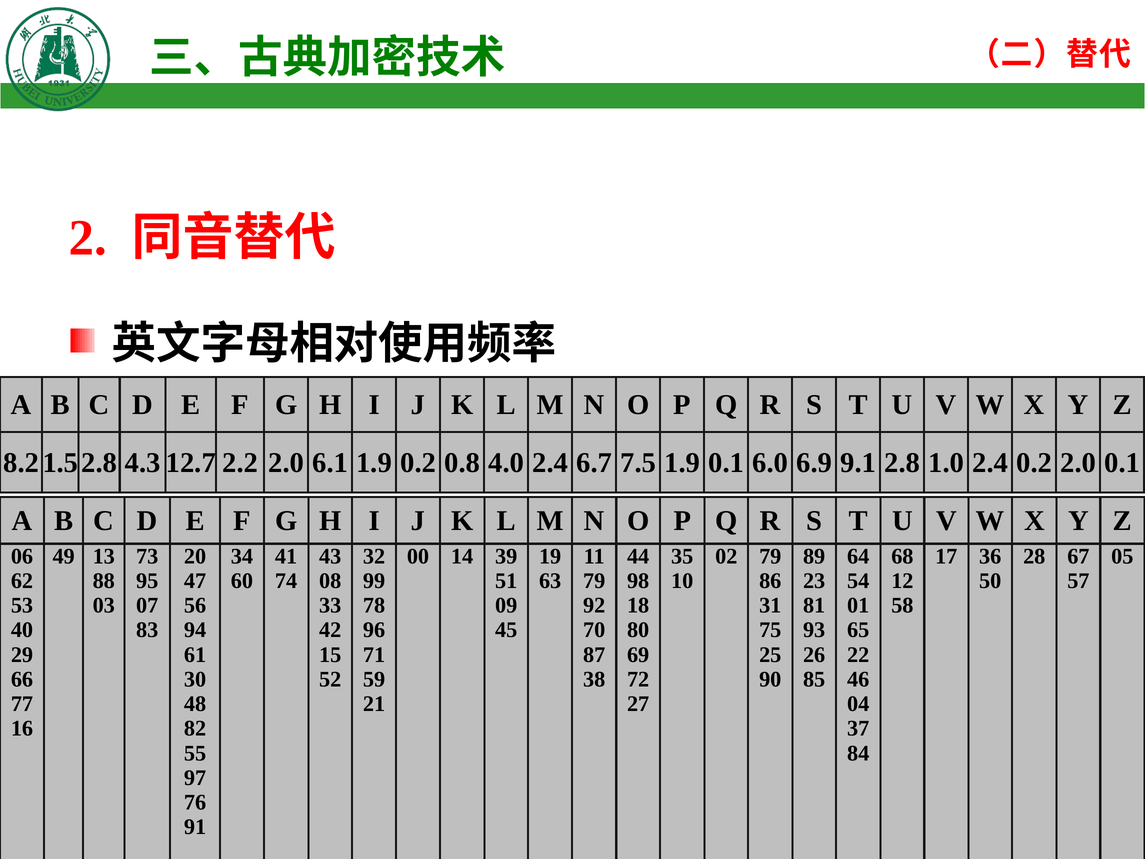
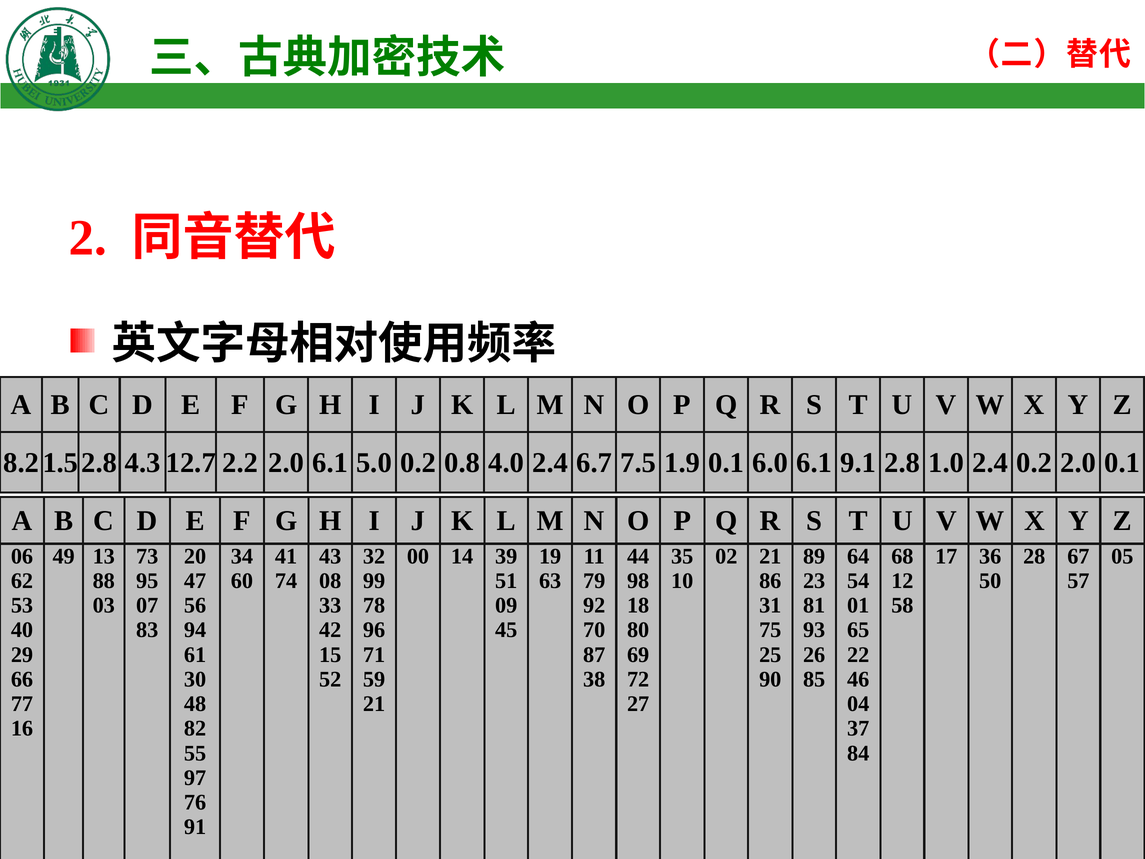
6.1 1.9: 1.9 -> 5.0
6.0 6.9: 6.9 -> 6.1
02 79: 79 -> 21
